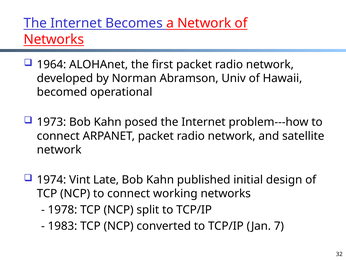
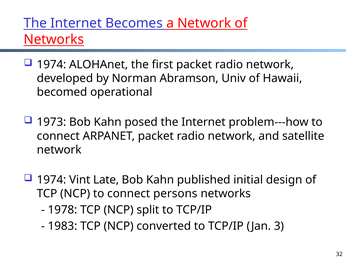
1964 at (51, 64): 1964 -> 1974
working: working -> persons
7: 7 -> 3
